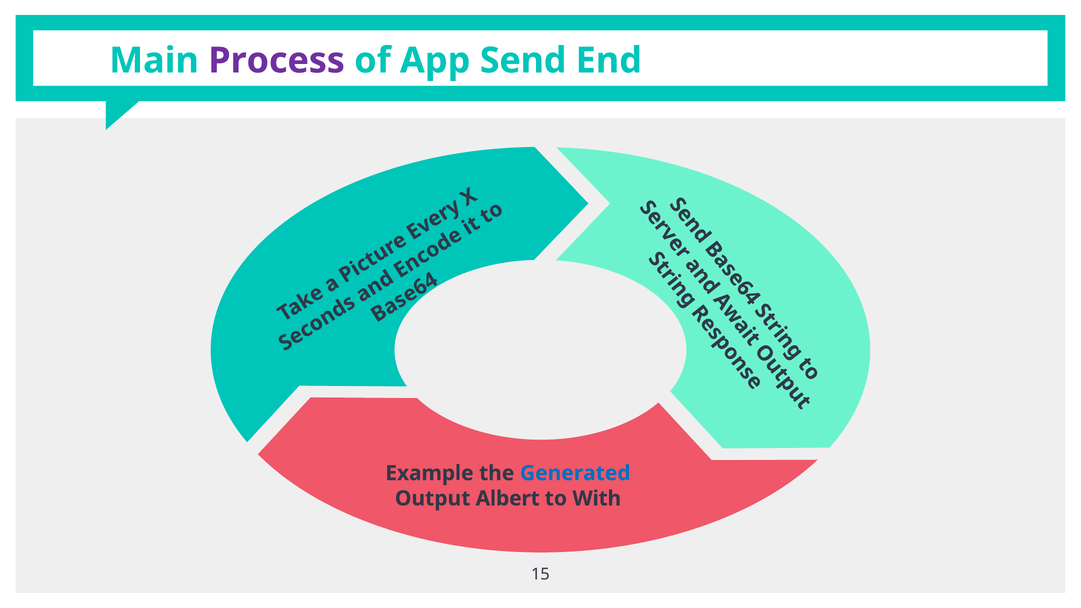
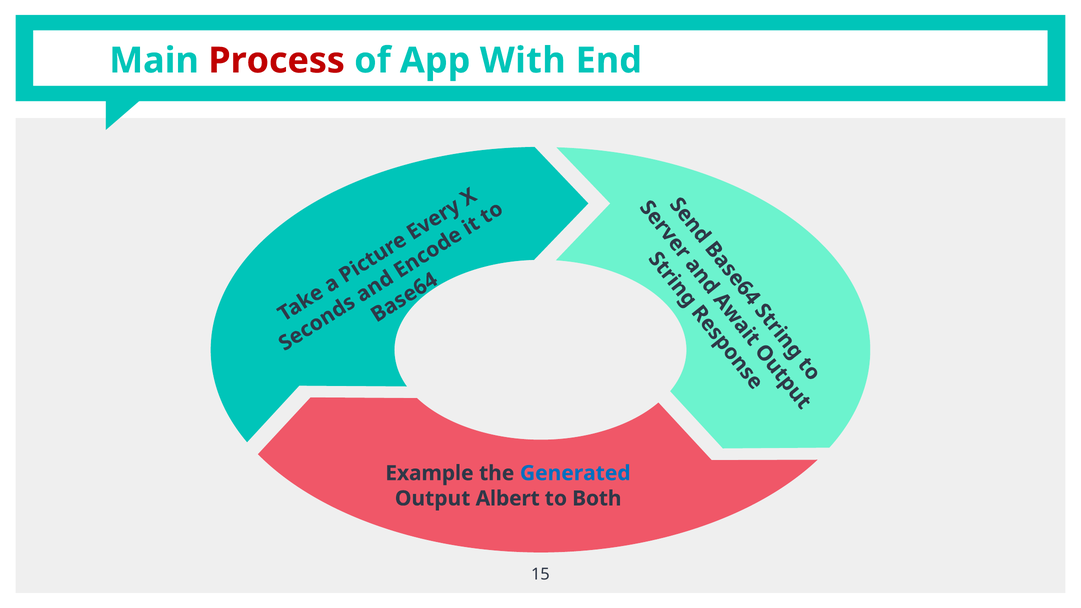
Process colour: purple -> red
Send: Send -> With
With: With -> Both
